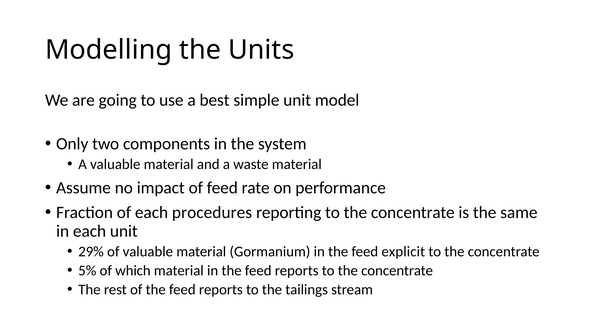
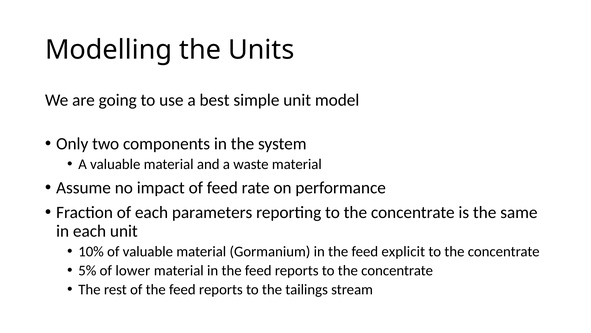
procedures: procedures -> parameters
29%: 29% -> 10%
which: which -> lower
